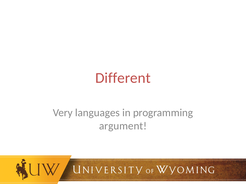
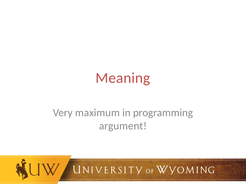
Different: Different -> Meaning
languages: languages -> maximum
